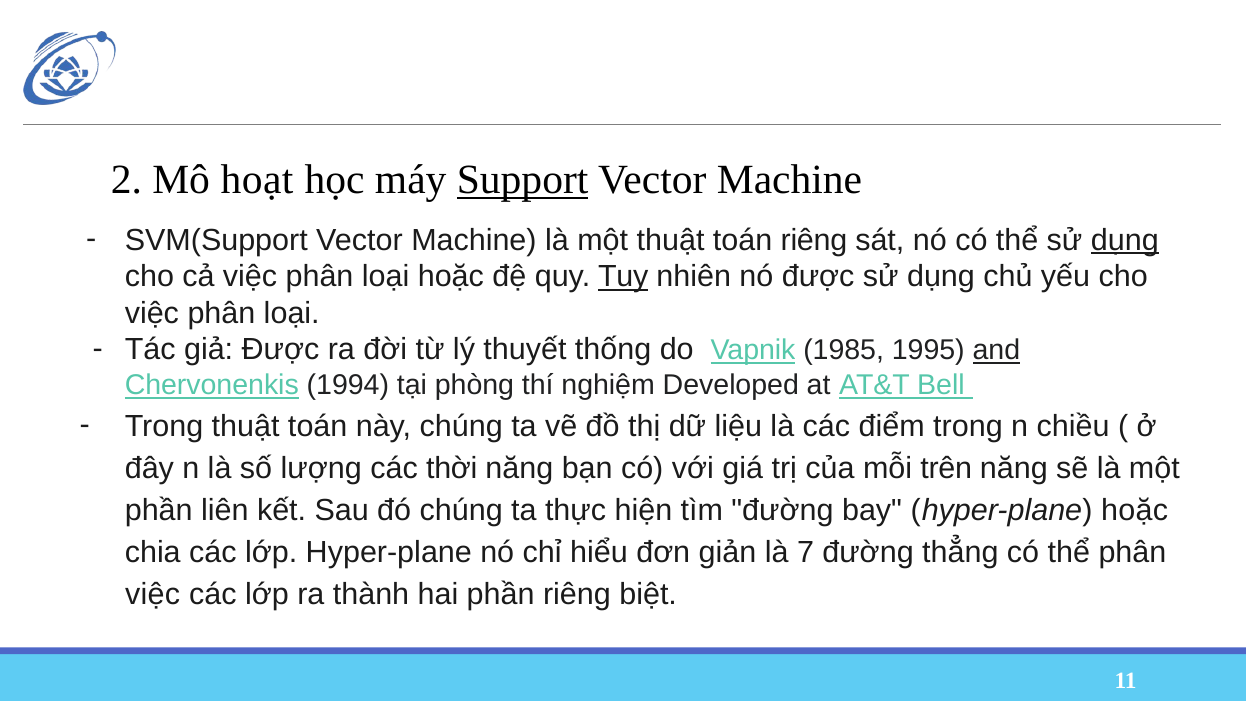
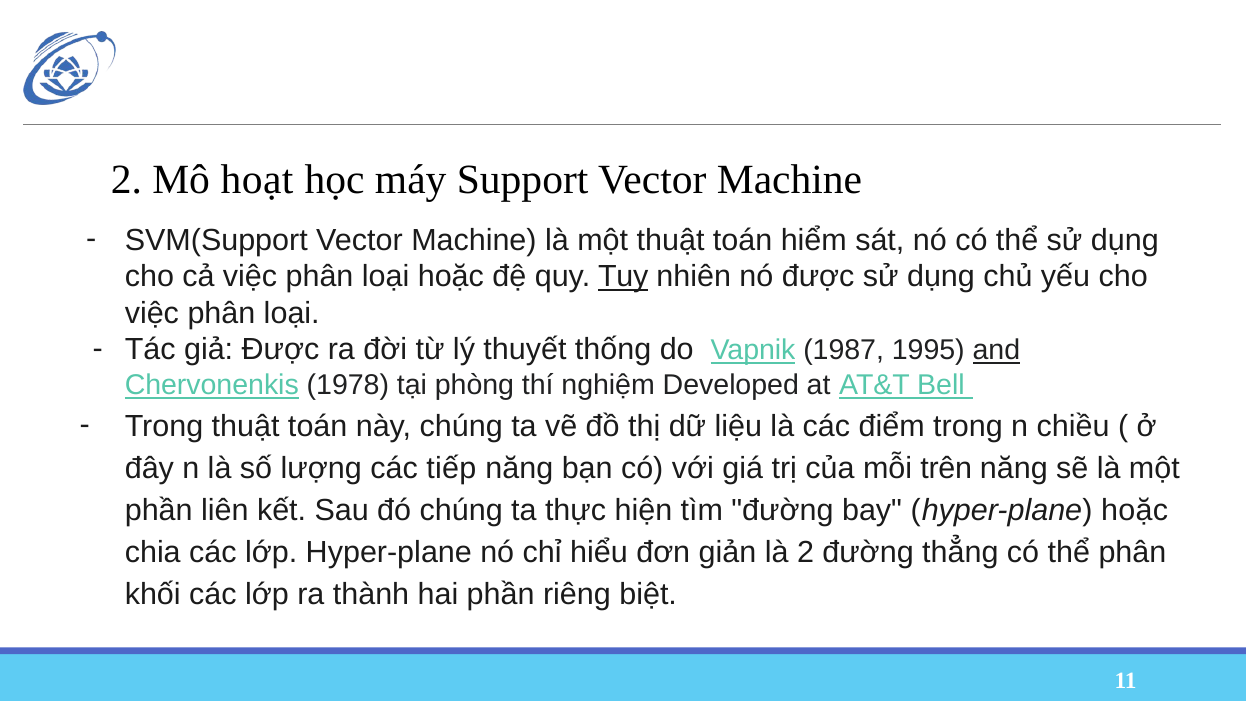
Support underline: present -> none
toán riêng: riêng -> hiểm
dụng at (1125, 240) underline: present -> none
1985: 1985 -> 1987
1994: 1994 -> 1978
thời: thời -> tiếp
là 7: 7 -> 2
việc at (153, 595): việc -> khối
